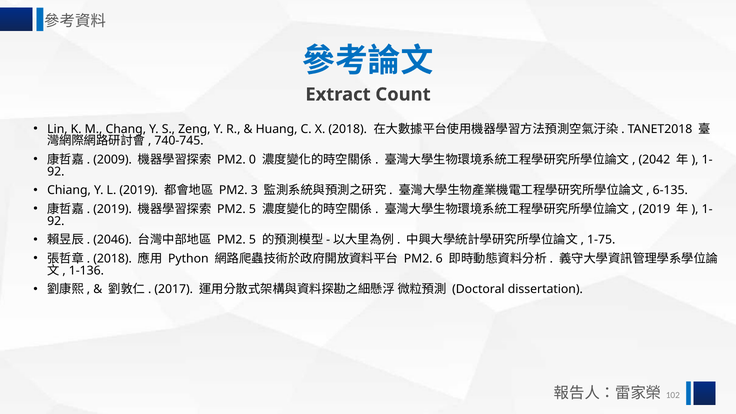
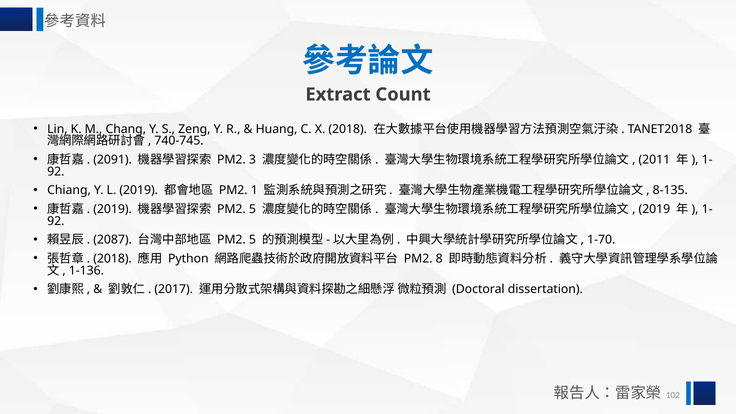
2009: 2009 -> 2091
0: 0 -> 3
2042: 2042 -> 2011
3: 3 -> 1
6-135: 6-135 -> 8-135
2046: 2046 -> 2087
1-75: 1-75 -> 1-70
6: 6 -> 8
